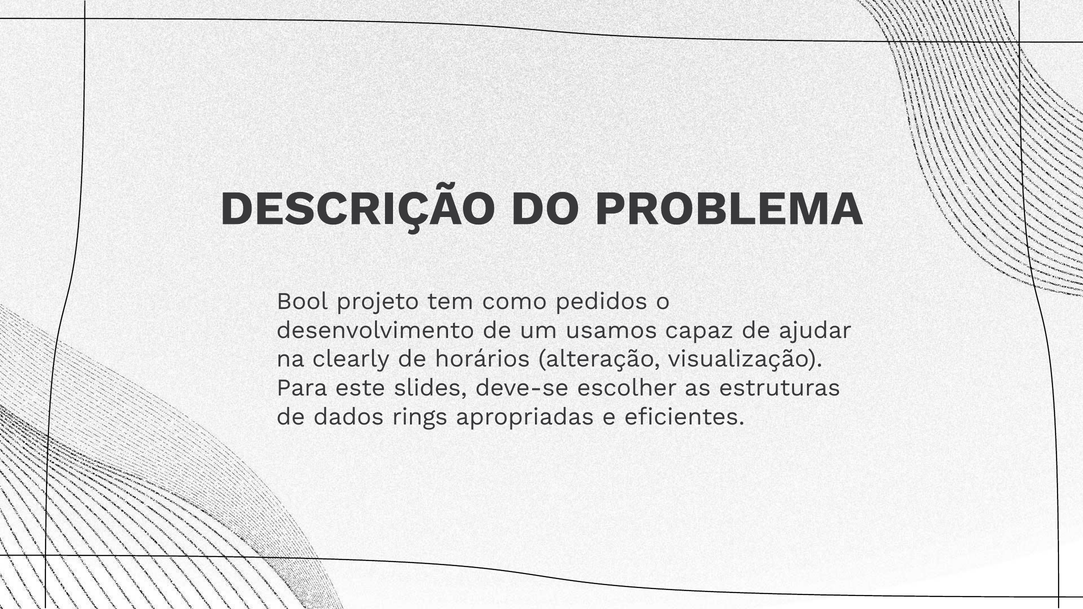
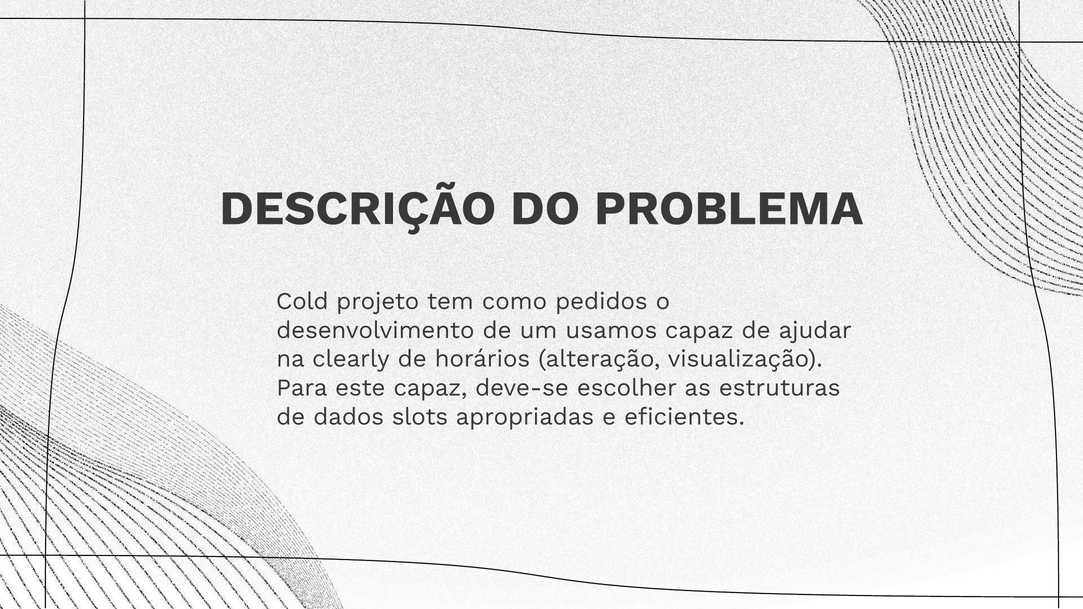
Bool: Bool -> Cold
este slides: slides -> capaz
rings: rings -> slots
